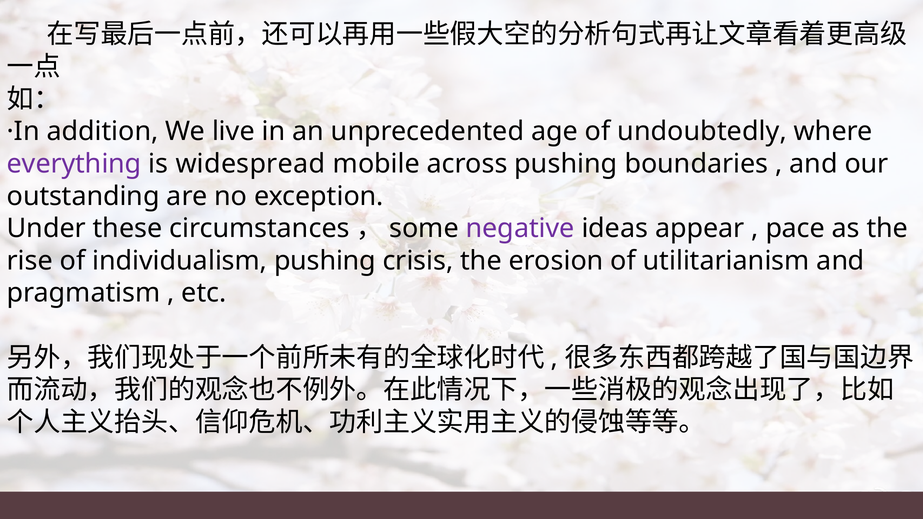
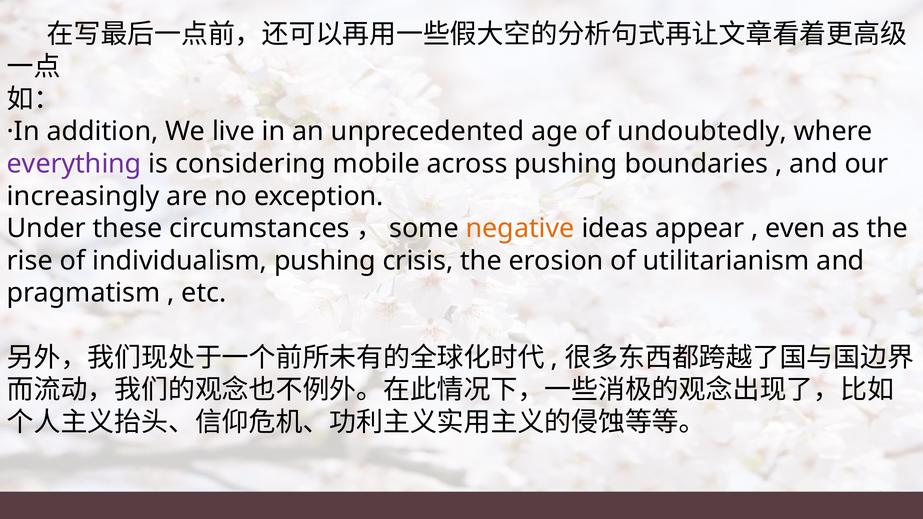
widespread: widespread -> considering
outstanding: outstanding -> increasingly
negative colour: purple -> orange
pace: pace -> even
